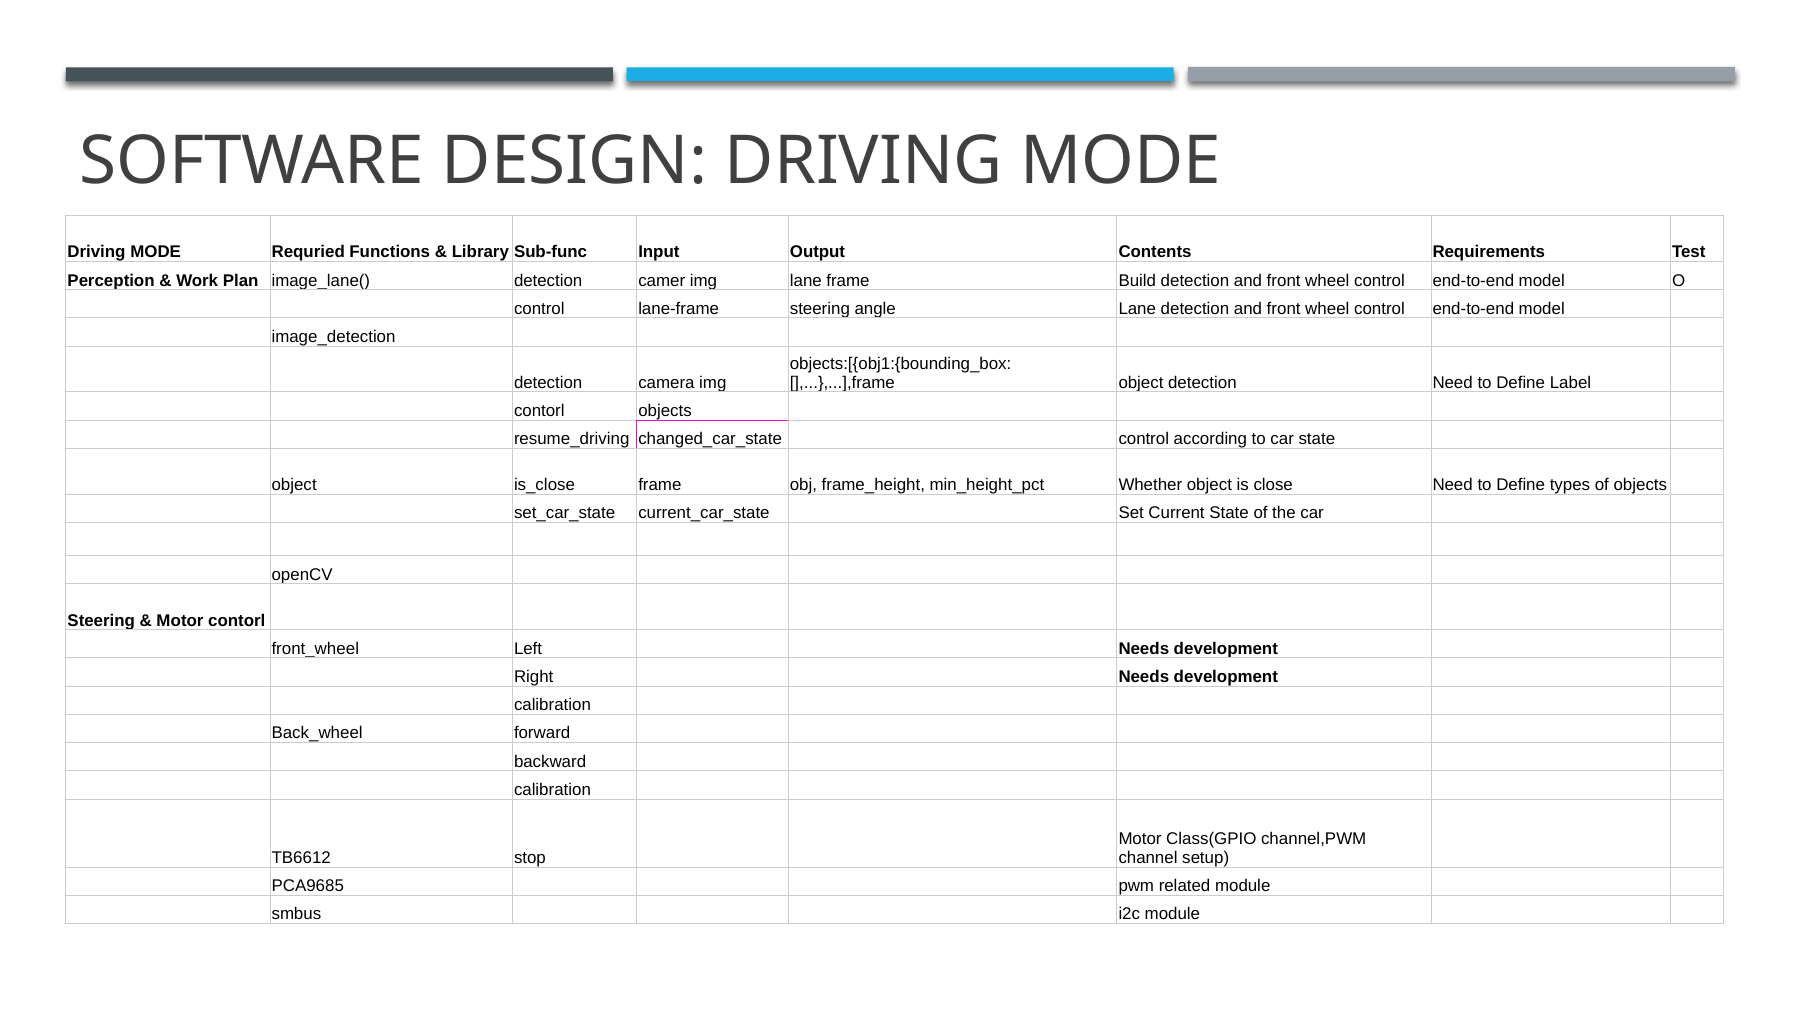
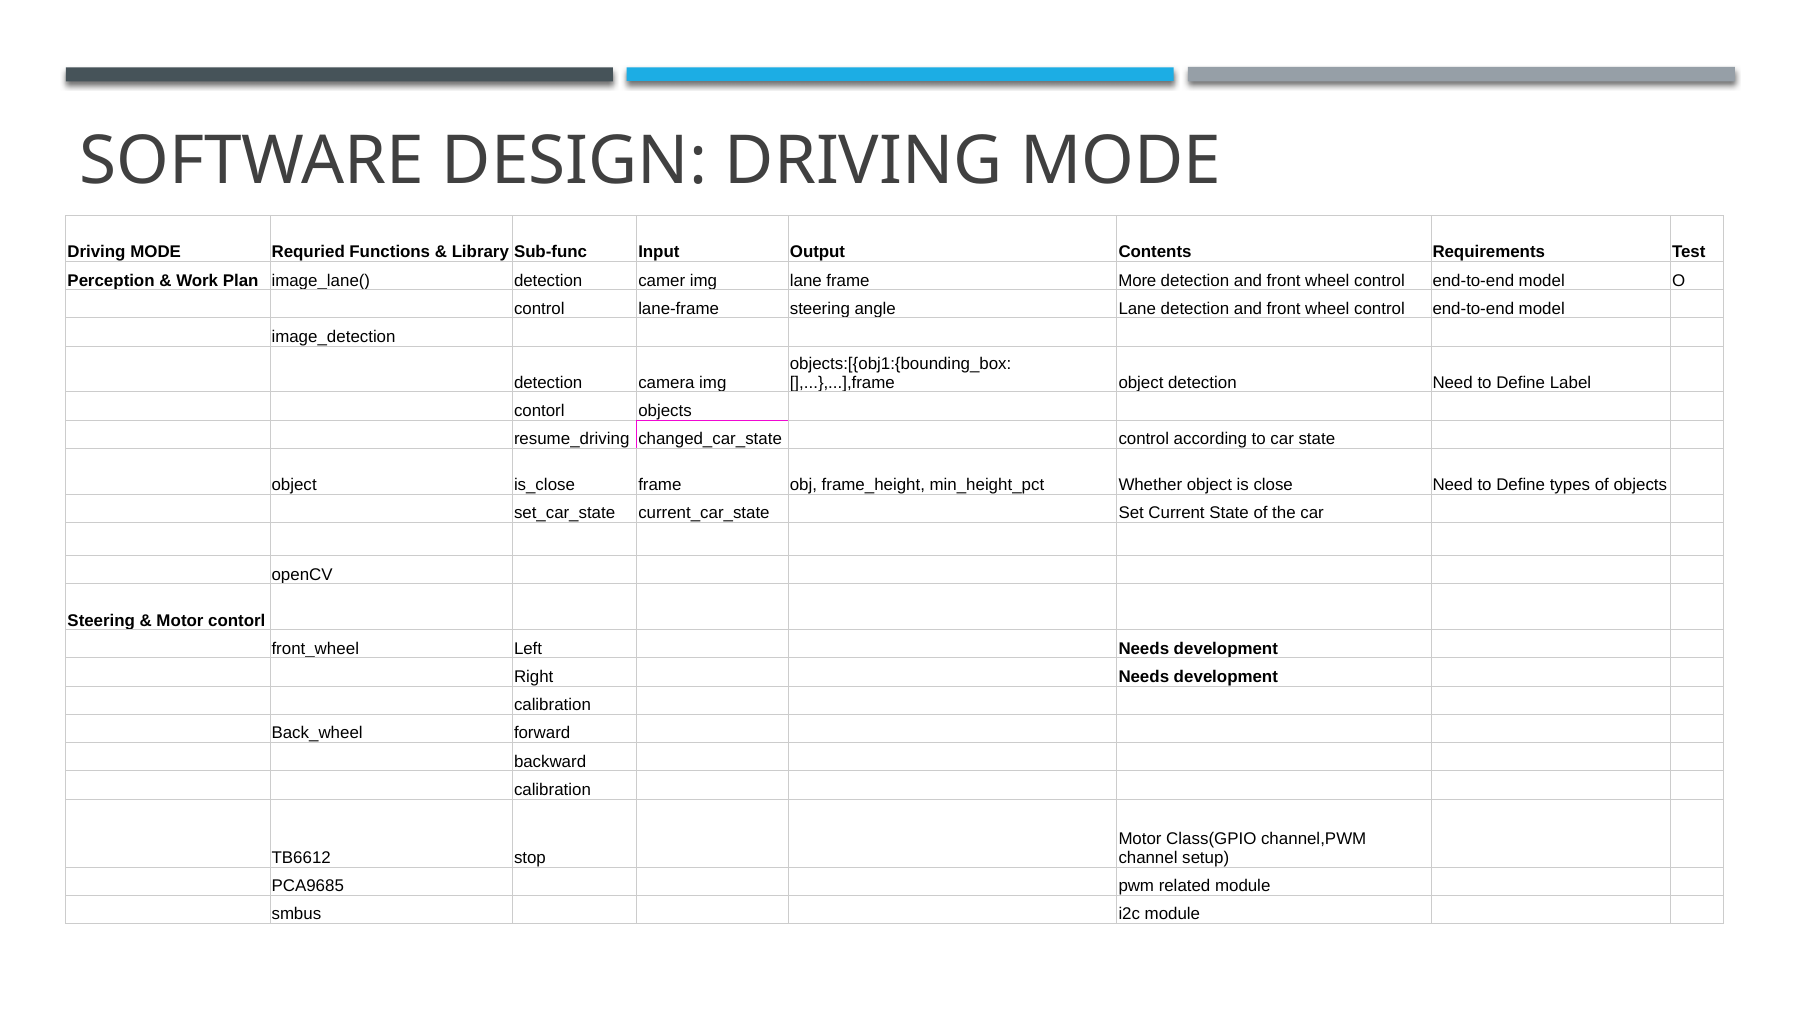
Build: Build -> More
